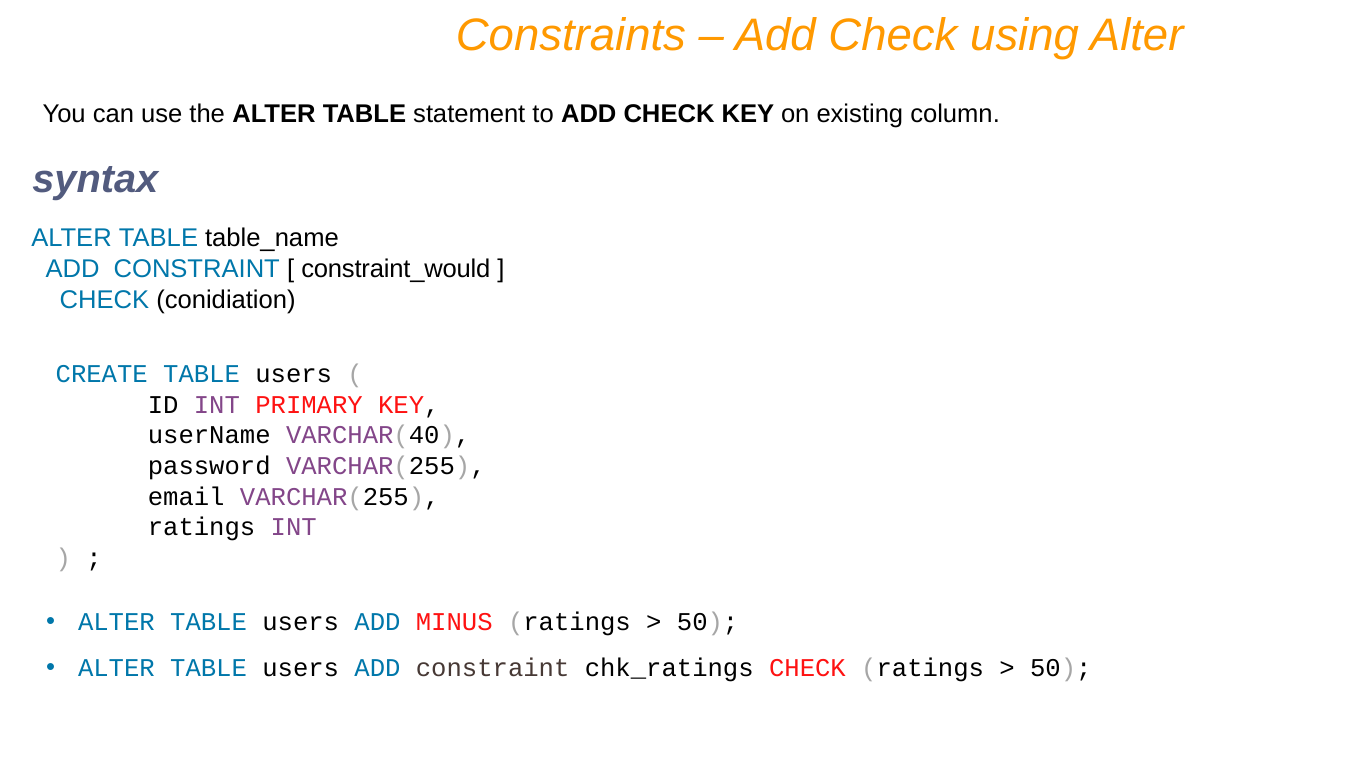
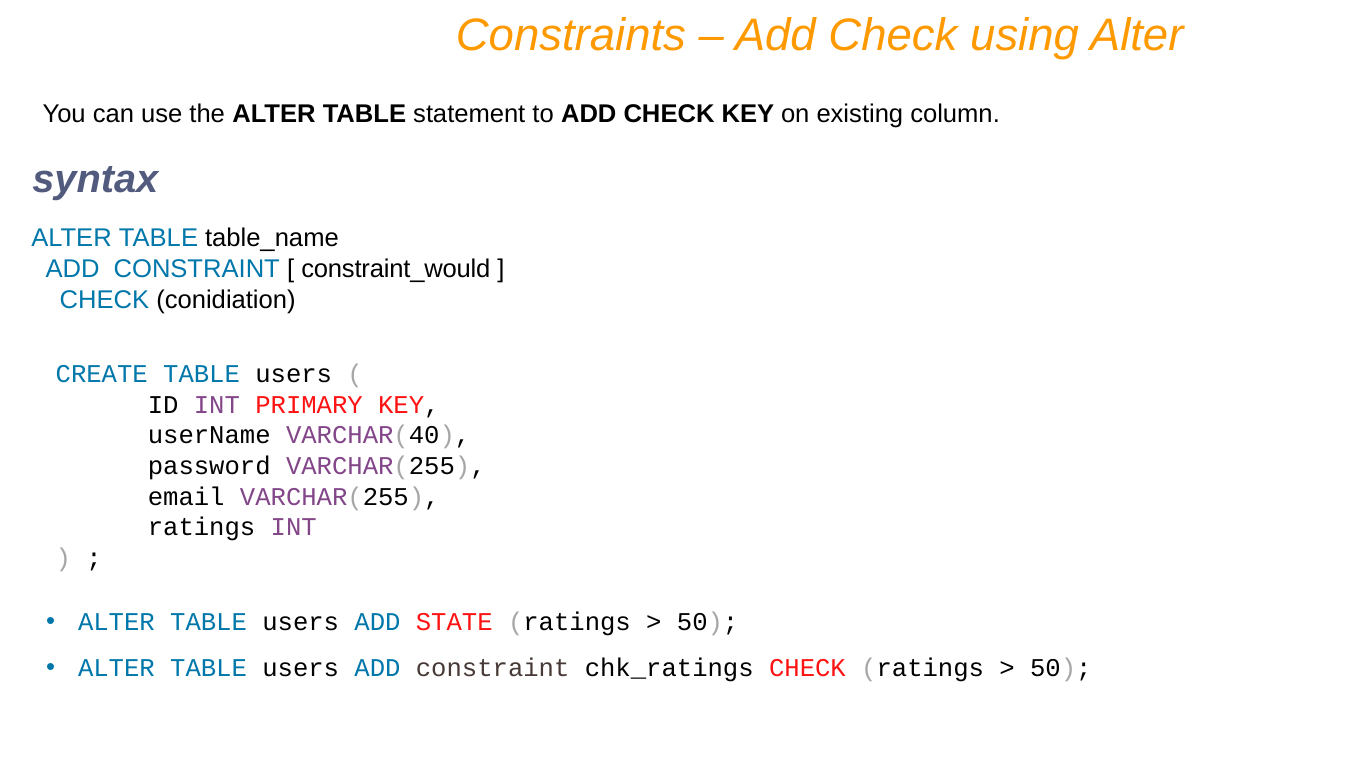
MINUS: MINUS -> STATE
